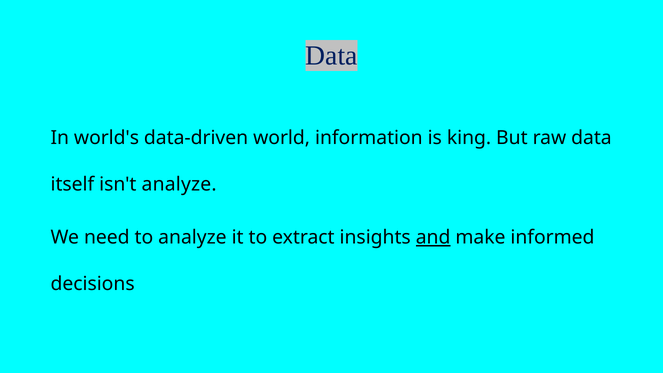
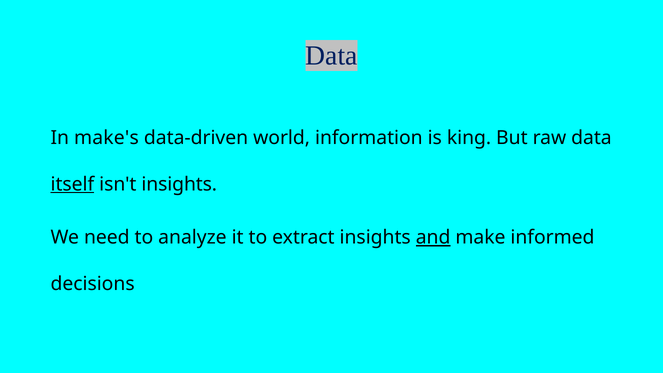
world's: world's -> make's
itself underline: none -> present
isn't analyze: analyze -> insights
